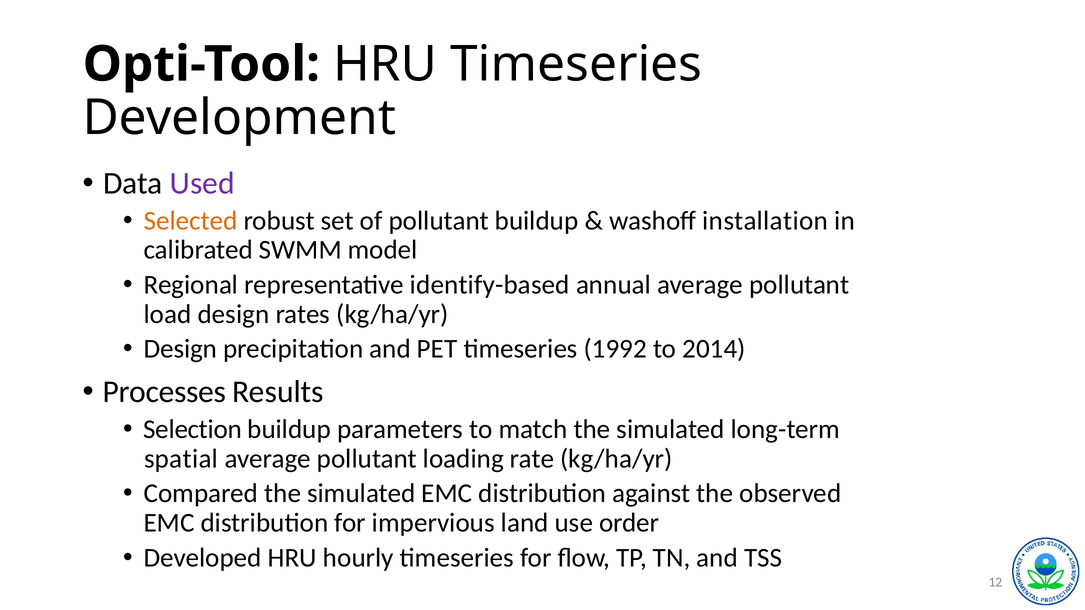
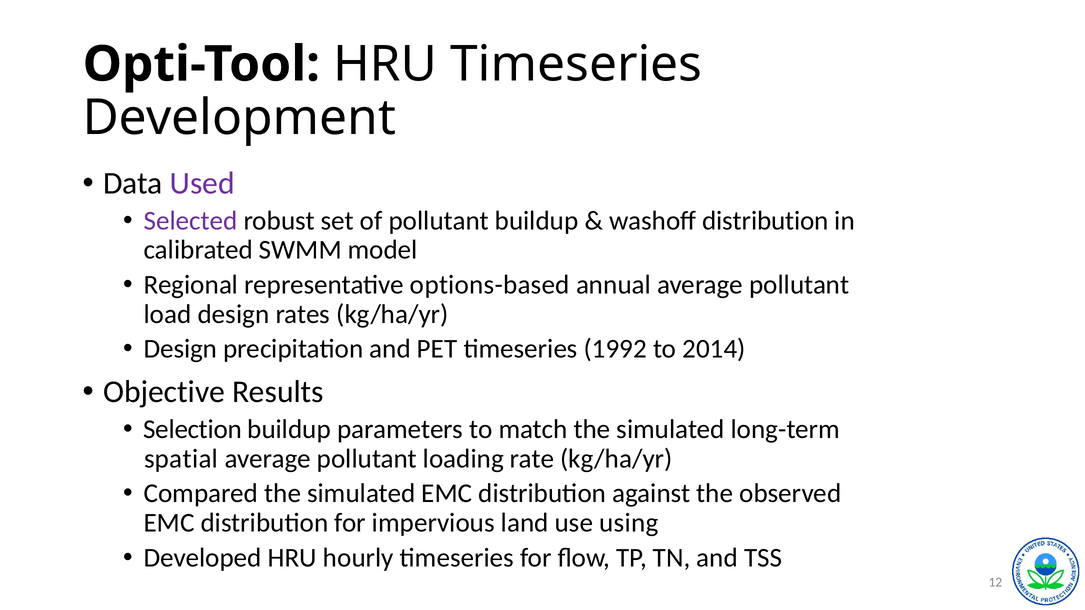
Selected colour: orange -> purple
washoff installation: installation -> distribution
identify-based: identify-based -> options-based
Processes: Processes -> Objective
order: order -> using
